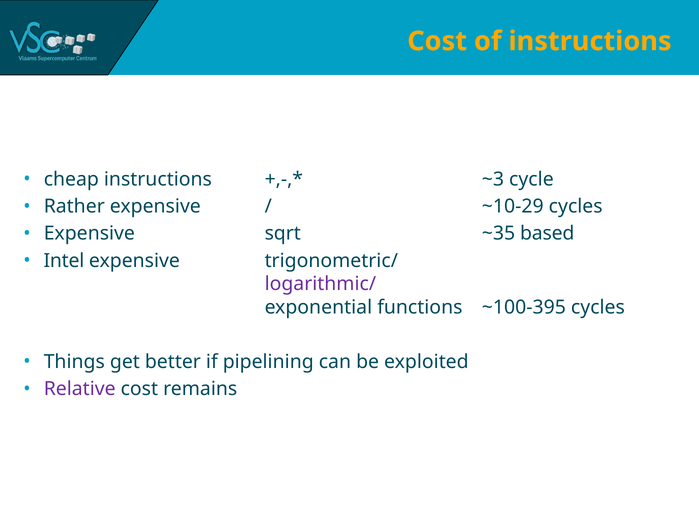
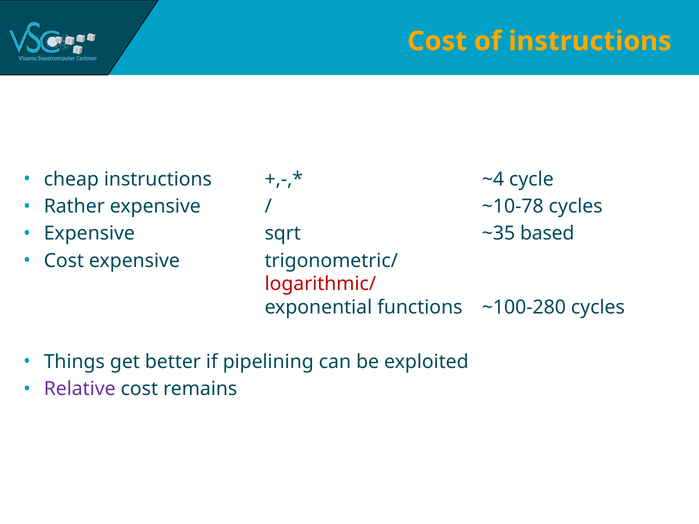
~3: ~3 -> ~4
~10-29: ~10-29 -> ~10-78
Intel at (64, 261): Intel -> Cost
logarithmic/ colour: purple -> red
~100-395: ~100-395 -> ~100-280
